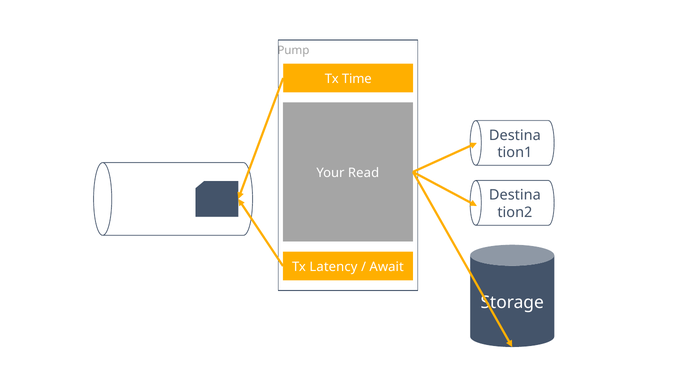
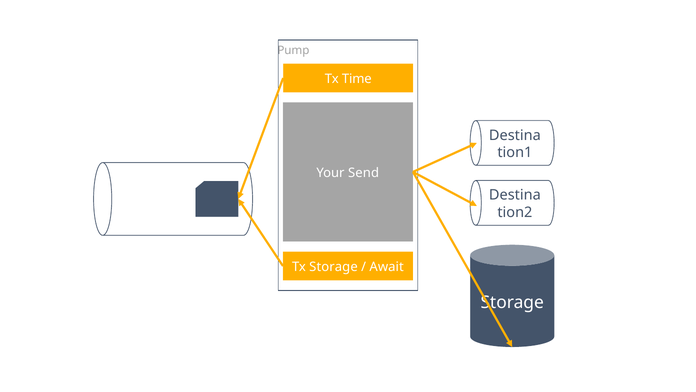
Read: Read -> Send
Tx Latency: Latency -> Storage
